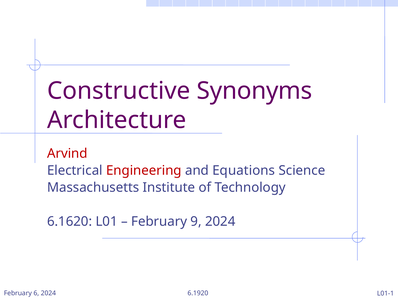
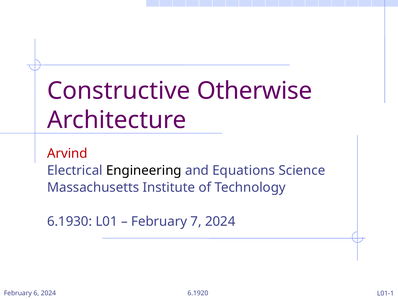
Synonyms: Synonyms -> Otherwise
Engineering colour: red -> black
6.1620: 6.1620 -> 6.1930
9: 9 -> 7
